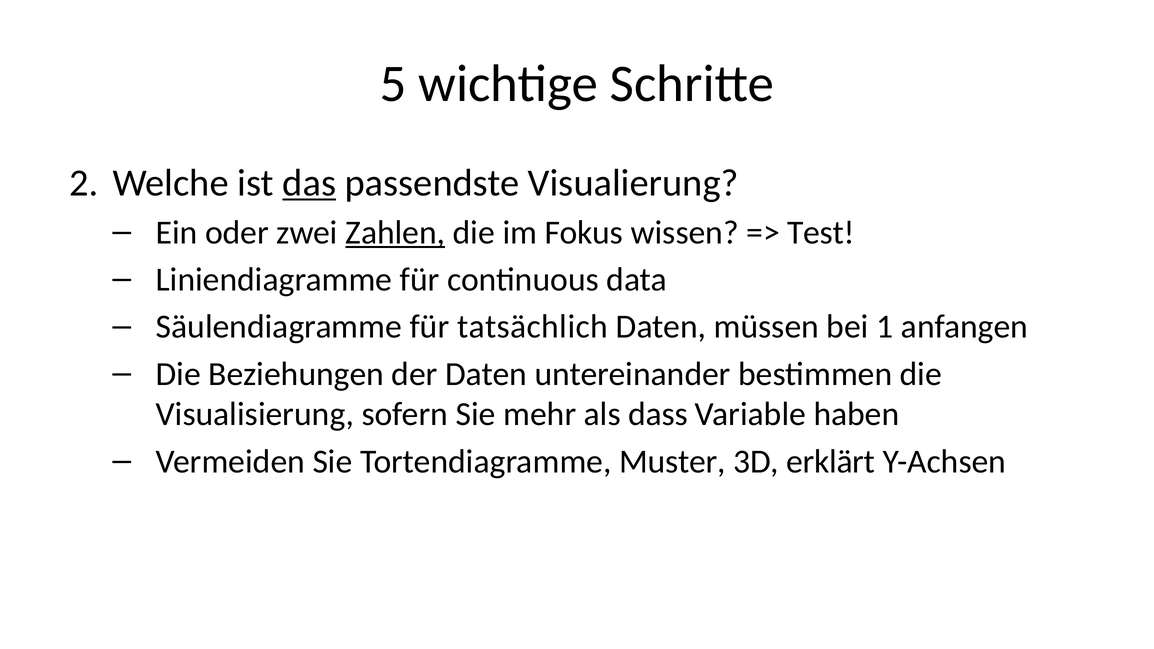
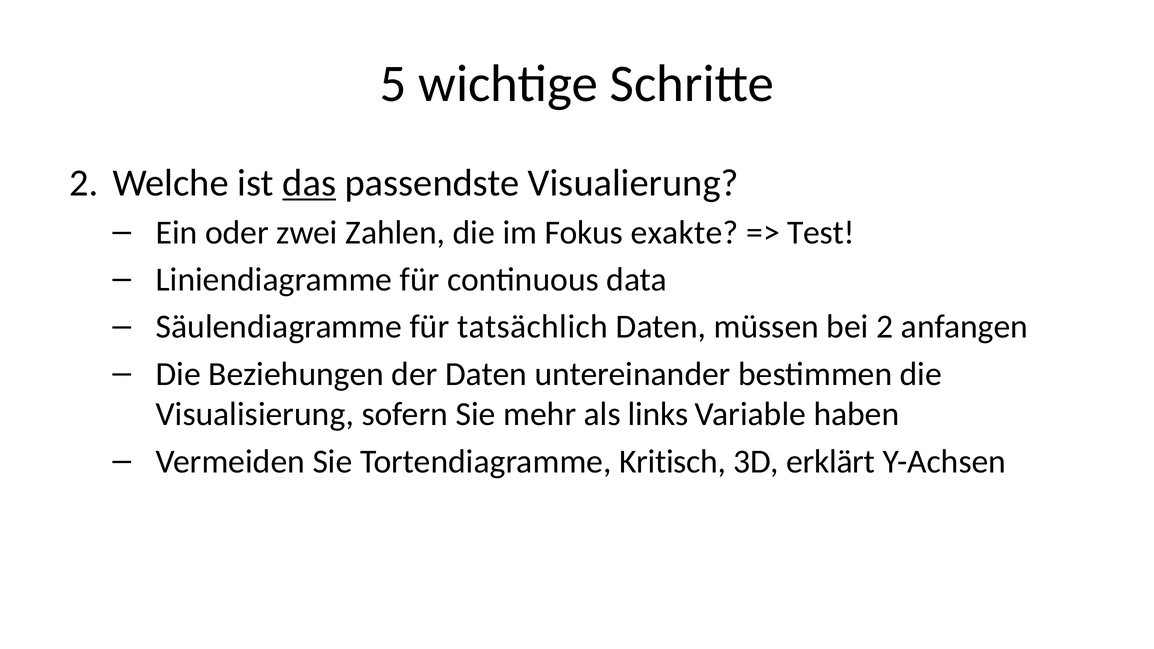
Zahlen underline: present -> none
wissen: wissen -> exakte
bei 1: 1 -> 2
dass: dass -> links
Muster: Muster -> Kritisch
